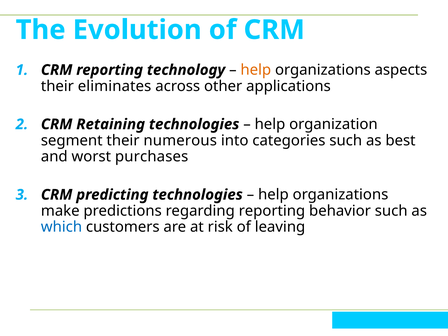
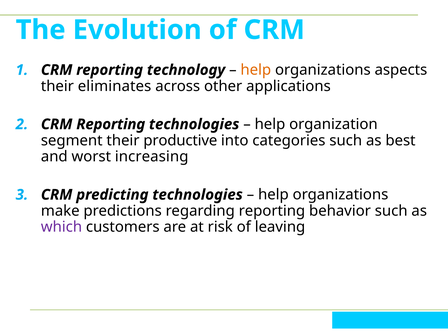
Retaining at (111, 124): Retaining -> Reporting
numerous: numerous -> productive
purchases: purchases -> increasing
which colour: blue -> purple
